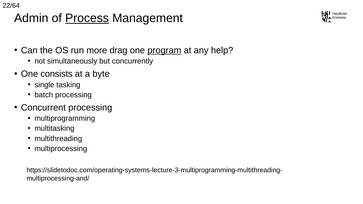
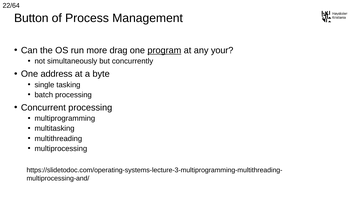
Admin: Admin -> Button
Process underline: present -> none
help: help -> your
consists: consists -> address
